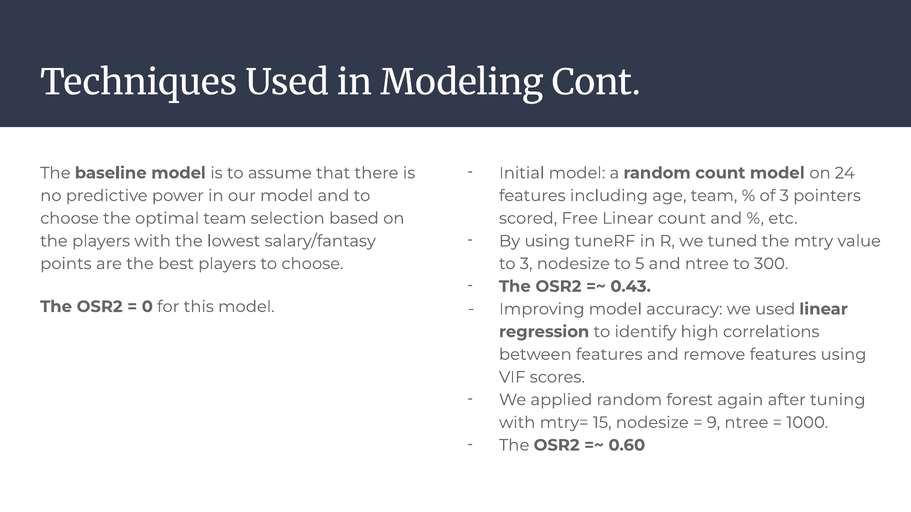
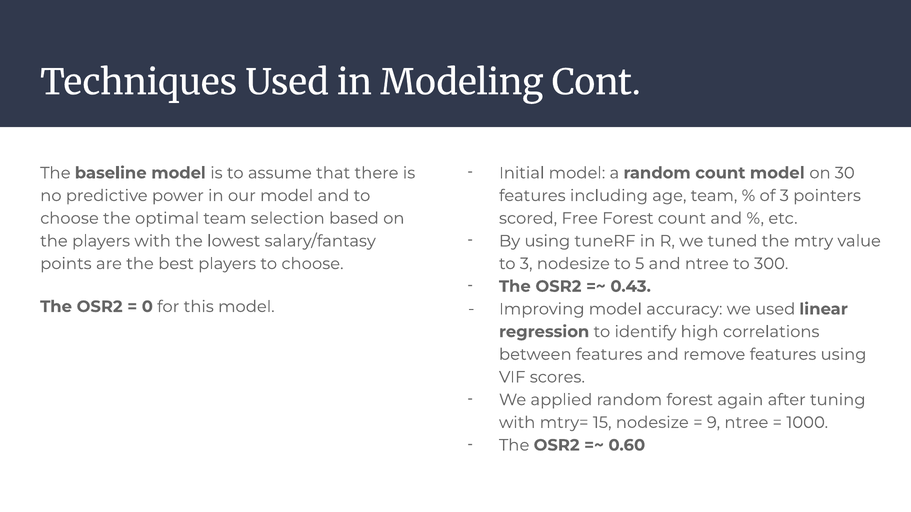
24: 24 -> 30
Free Linear: Linear -> Forest
